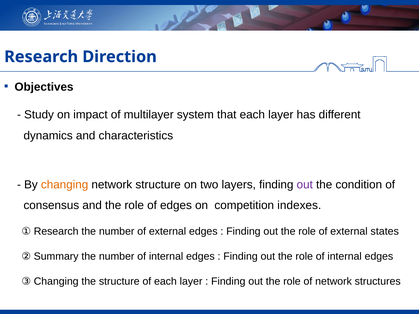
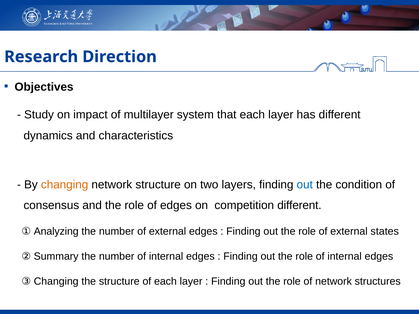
out at (305, 185) colour: purple -> blue
competition indexes: indexes -> different
① Research: Research -> Analyzing
